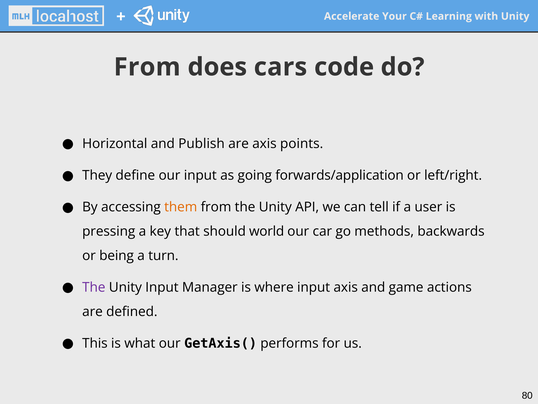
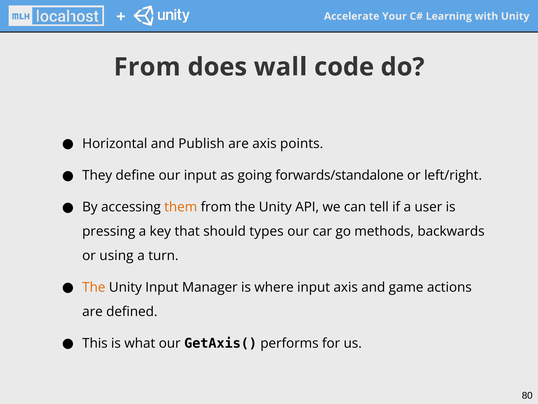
cars: cars -> wall
forwards/application: forwards/application -> forwards/standalone
world: world -> types
being: being -> using
The at (94, 287) colour: purple -> orange
